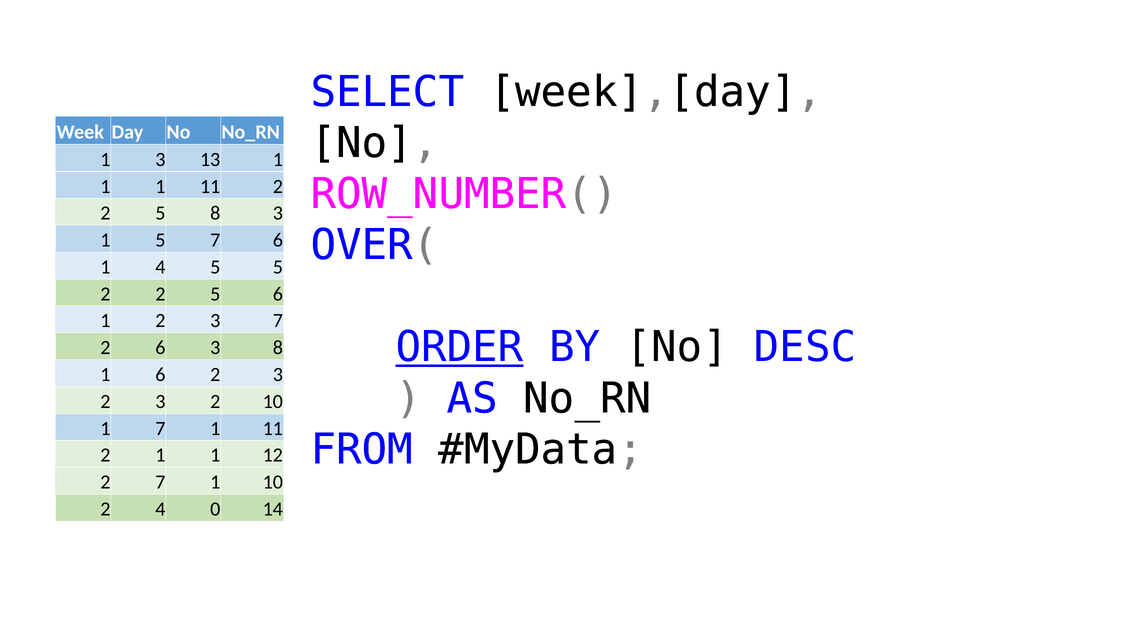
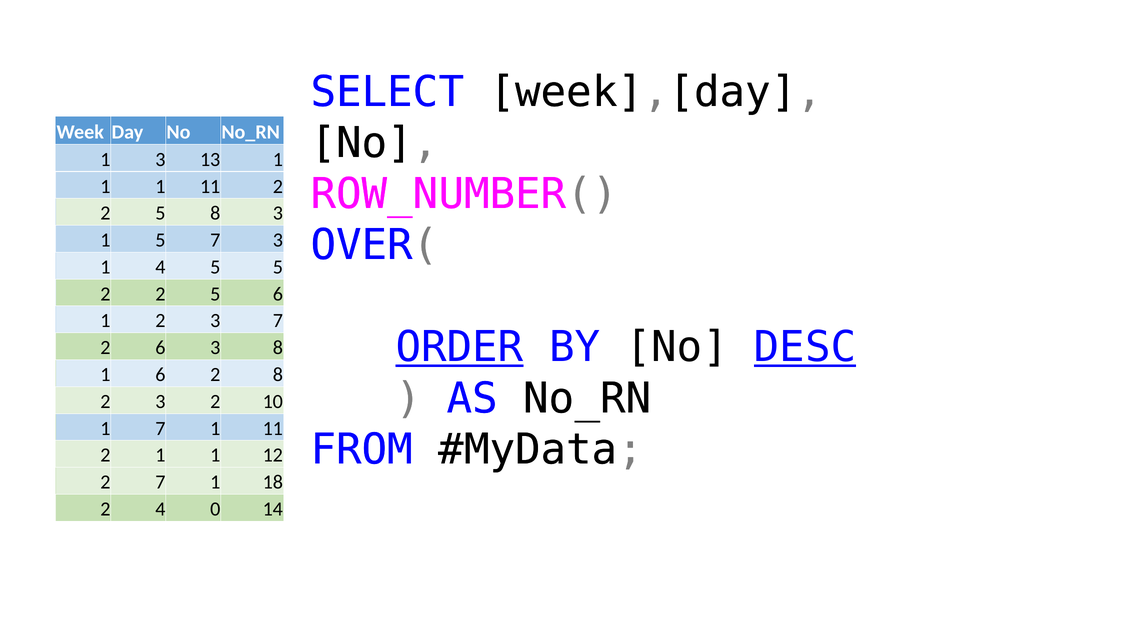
6 at (278, 240): 6 -> 3
DESC underline: none -> present
3 at (278, 375): 3 -> 8
10 at (273, 482): 10 -> 18
